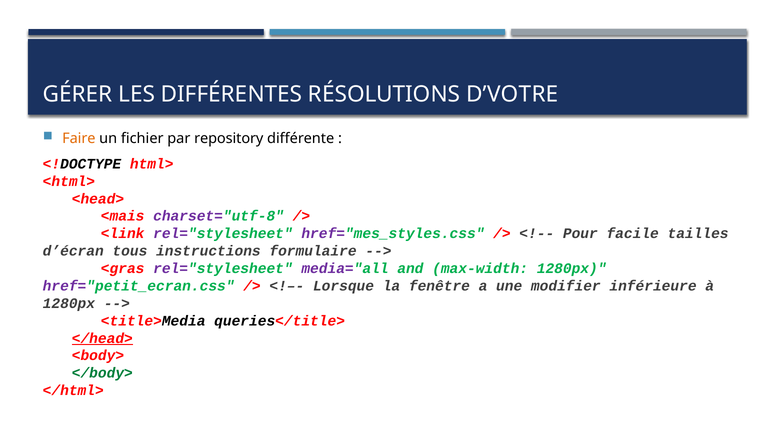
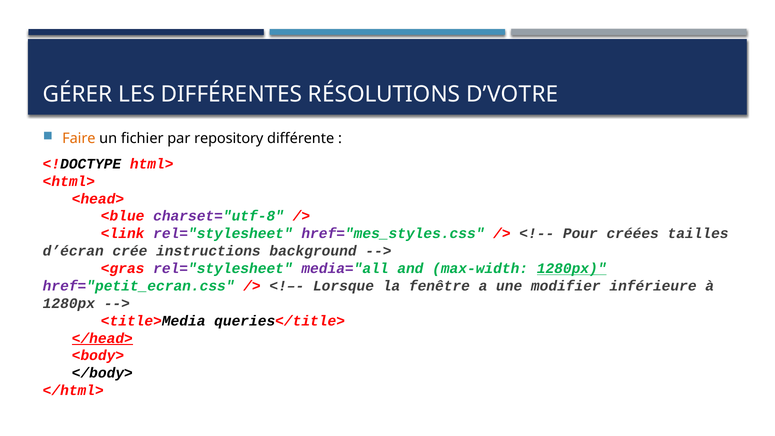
<mais: <mais -> <blue
facile: facile -> créées
tous: tous -> crée
formulaire: formulaire -> background
1280px at (572, 268) underline: none -> present
</body> colour: green -> black
